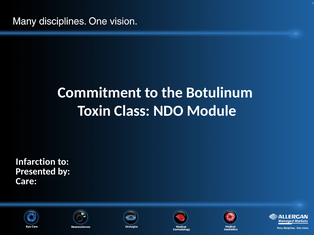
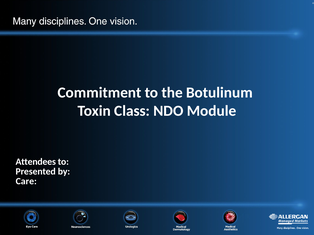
Infarction: Infarction -> Attendees
